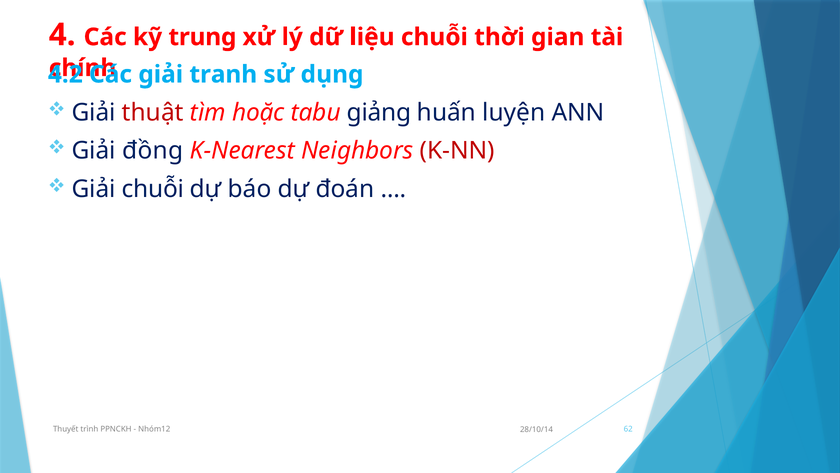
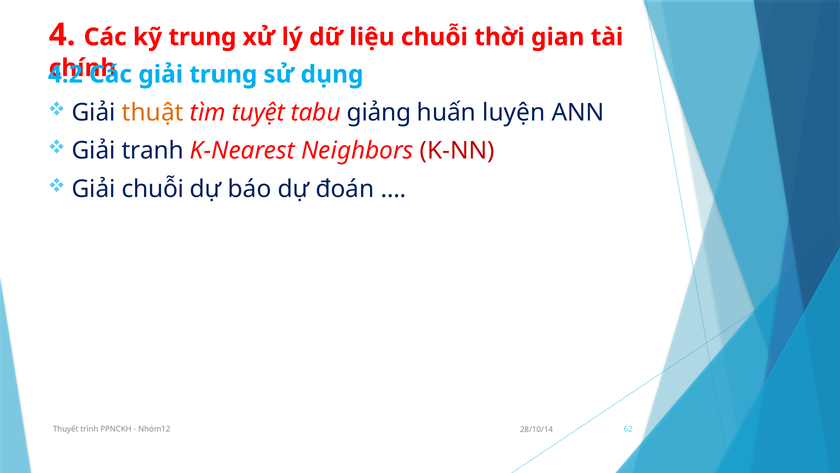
tranh at (223, 74): tranh -> trung
thuật colour: red -> orange
hoặc: hoặc -> tuyệt
đồng: đồng -> tranh
